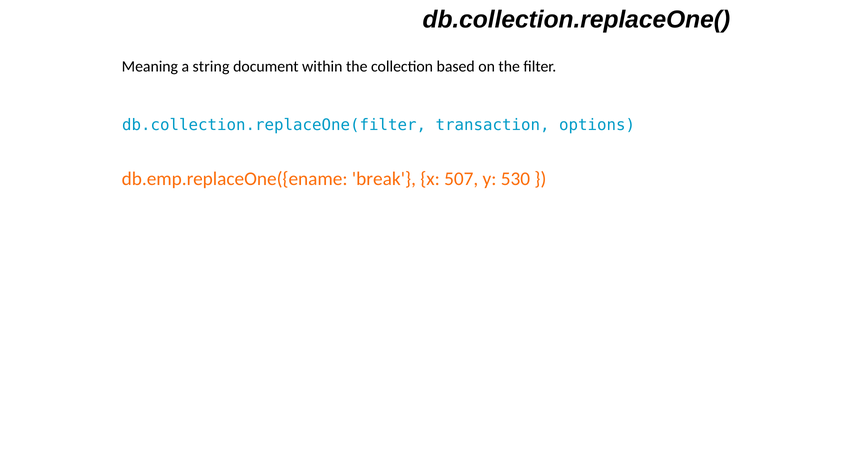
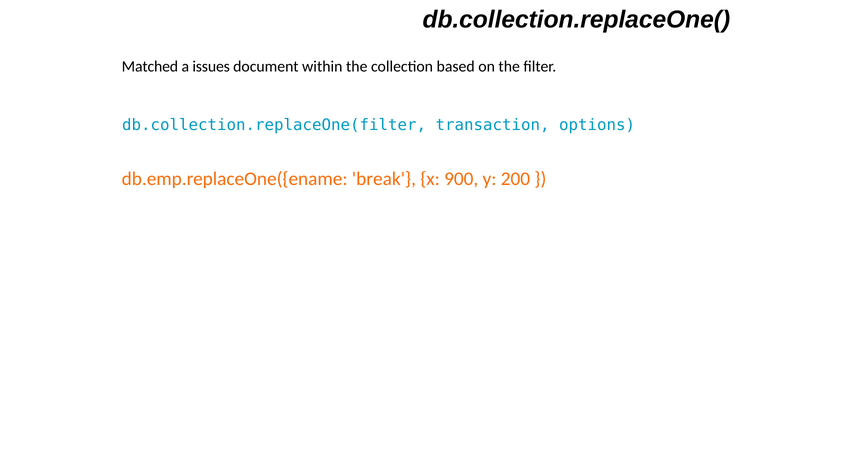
Meaning: Meaning -> Matched
string: string -> issues
507: 507 -> 900
530: 530 -> 200
